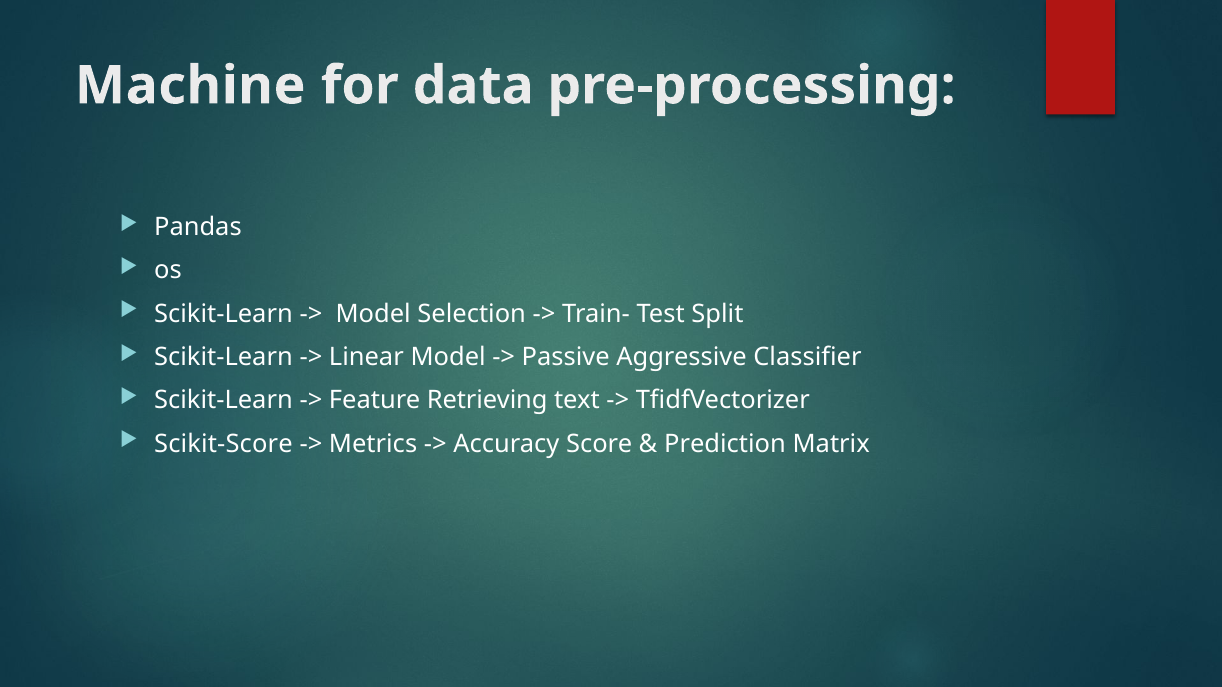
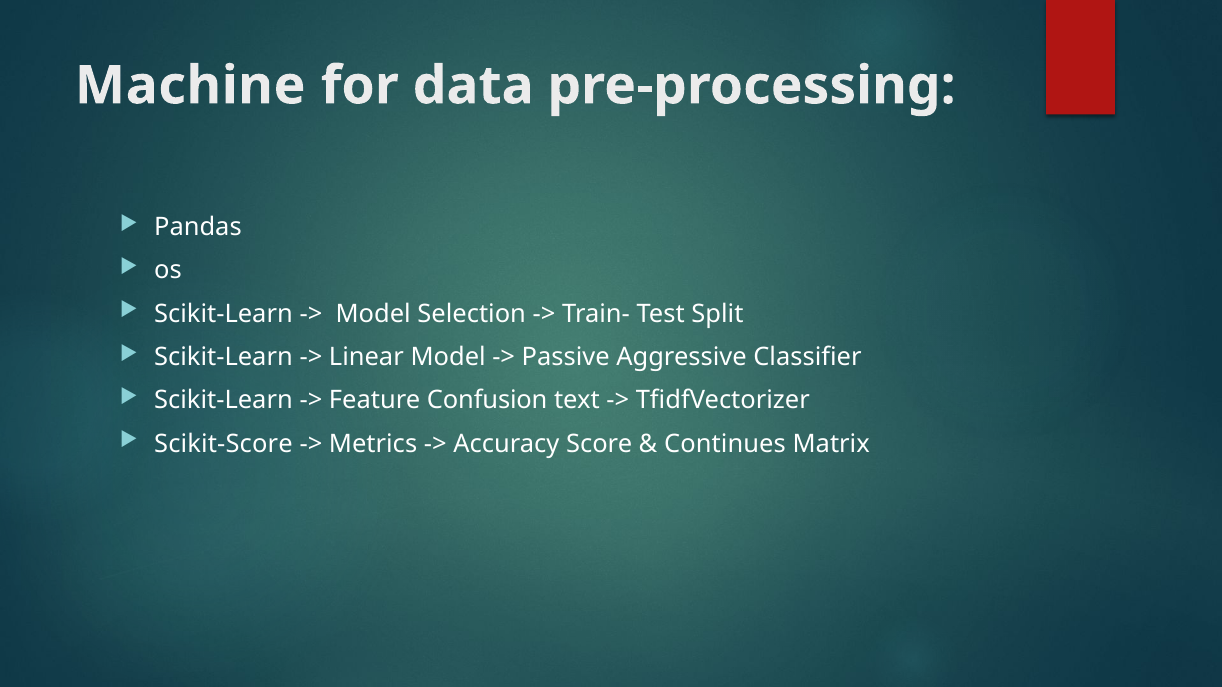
Retrieving: Retrieving -> Confusion
Prediction: Prediction -> Continues
